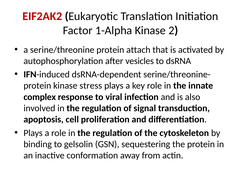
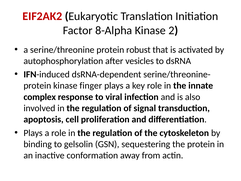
1-Alpha: 1-Alpha -> 8-Alpha
attach: attach -> robust
stress: stress -> finger
